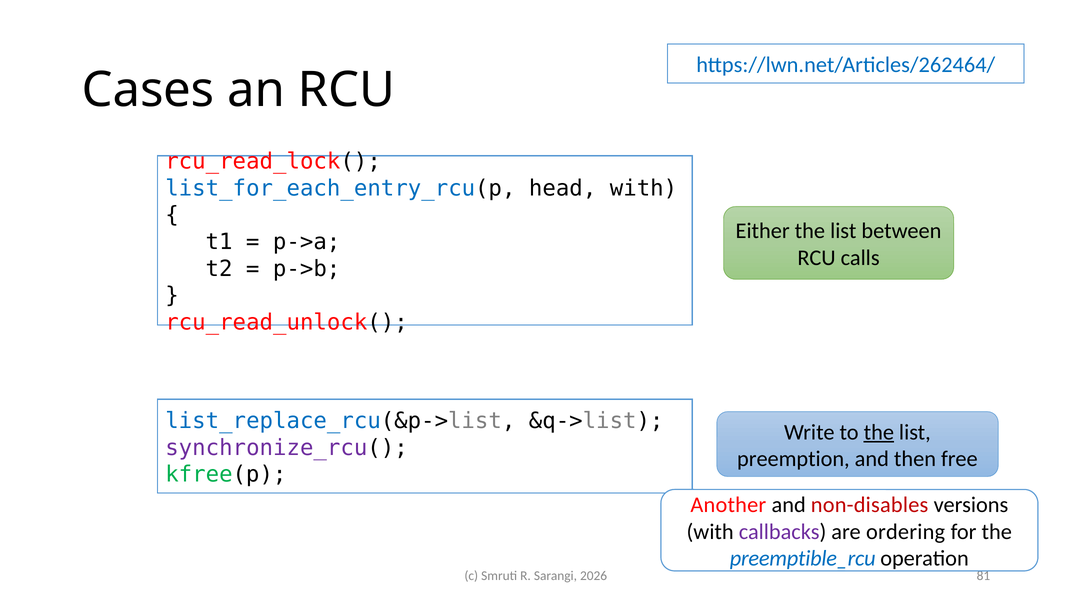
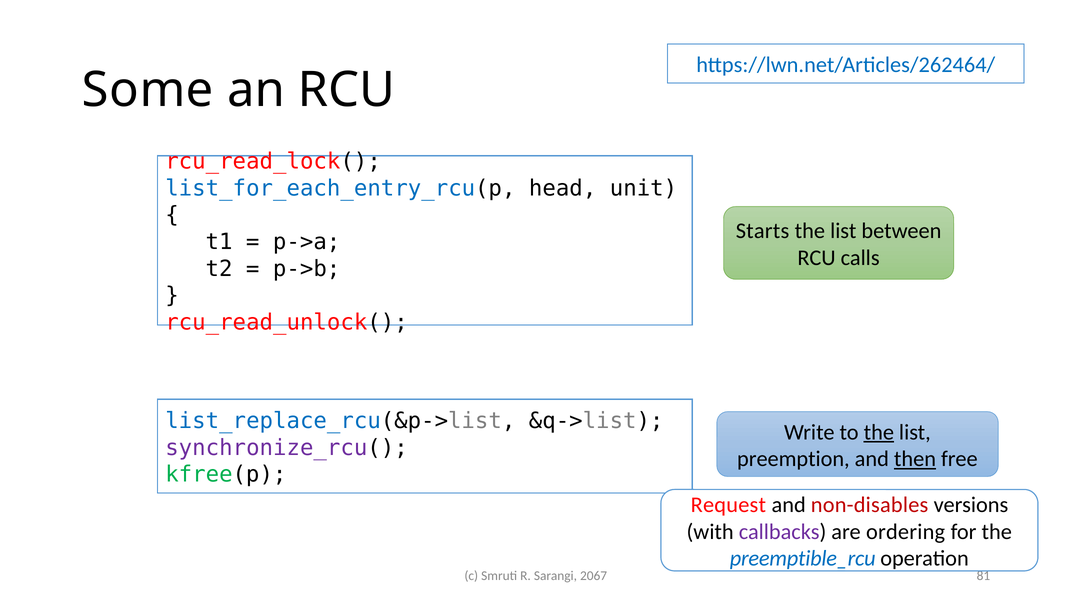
Cases: Cases -> Some
head with: with -> unit
Either: Either -> Starts
then underline: none -> present
Another: Another -> Request
2026: 2026 -> 2067
